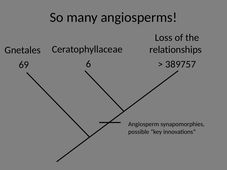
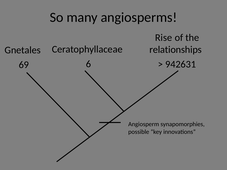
Loss: Loss -> Rise
389757: 389757 -> 942631
